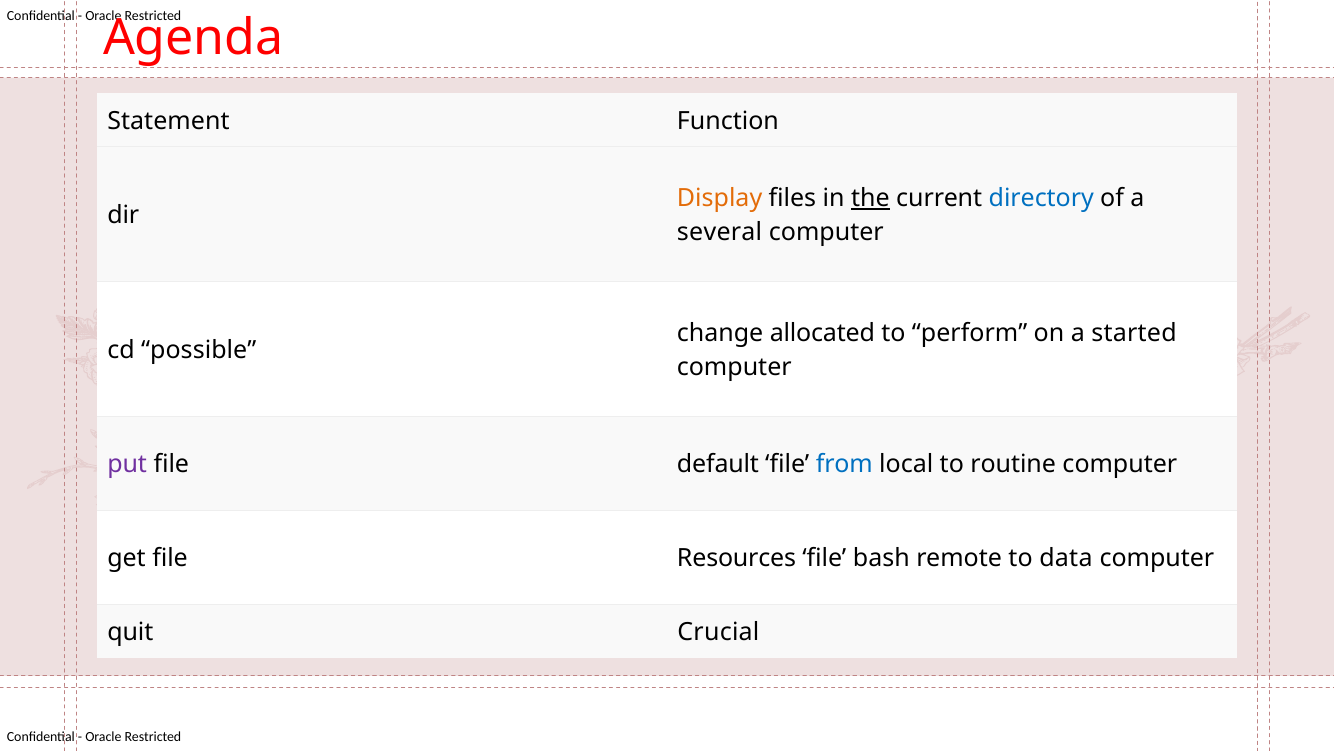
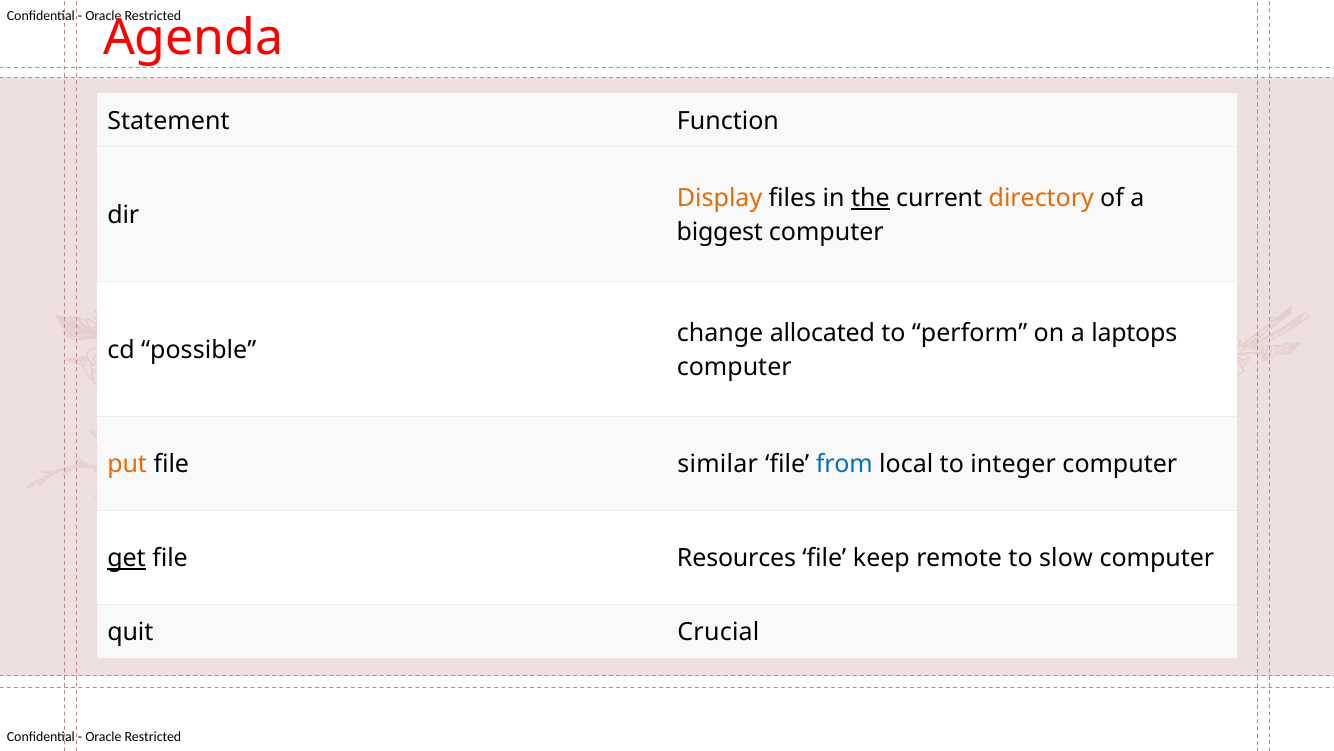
directory colour: blue -> orange
several: several -> biggest
started: started -> laptops
put colour: purple -> orange
default: default -> similar
routine: routine -> integer
get underline: none -> present
bash: bash -> keep
data: data -> slow
